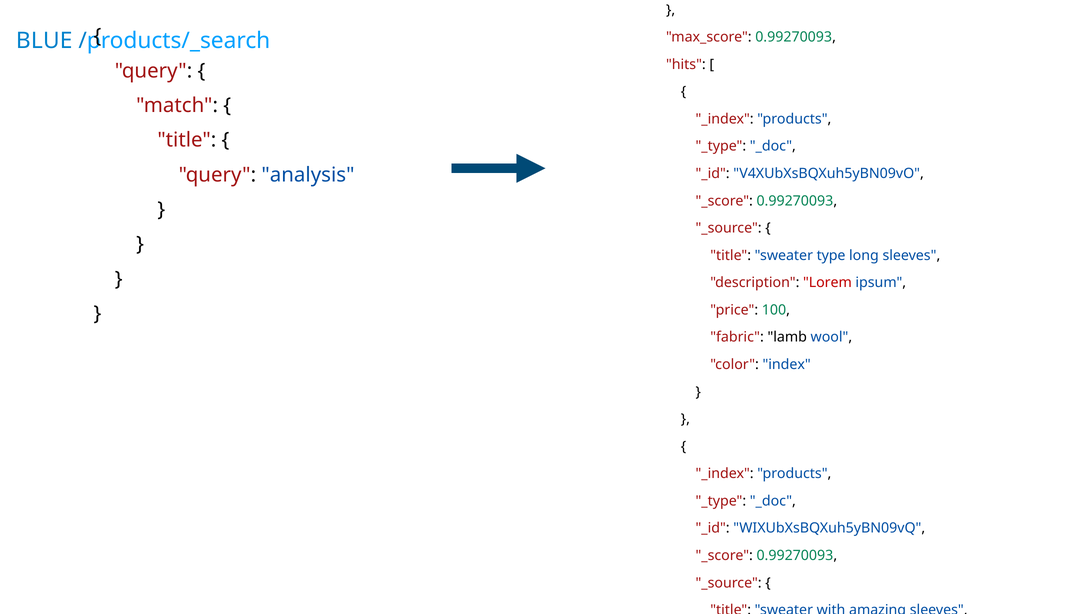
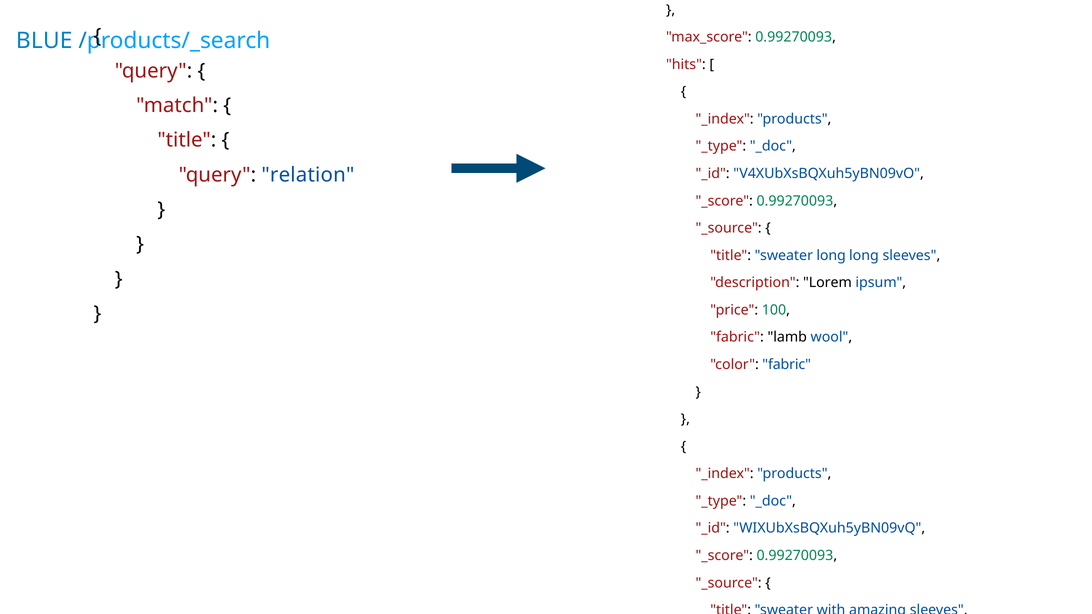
query analysis: analysis -> relation
sweater type: type -> long
Lorem at (827, 283) colour: red -> black
color index: index -> fabric
